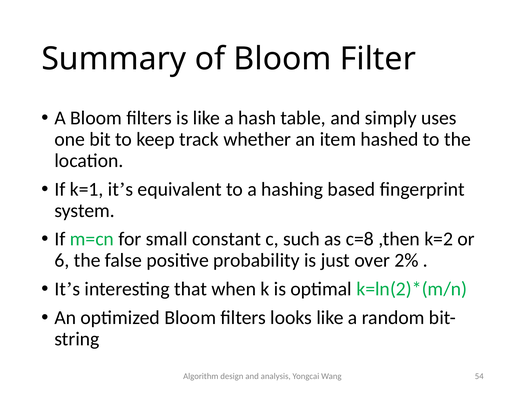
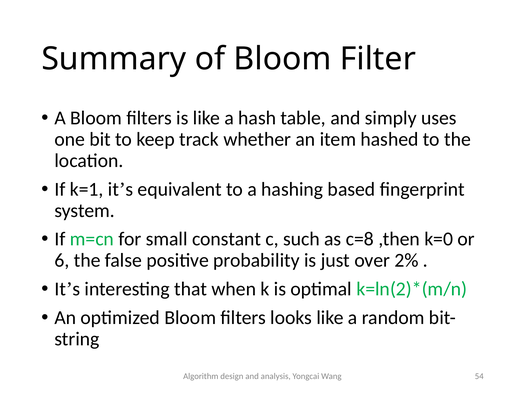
k=2: k=2 -> k=0
